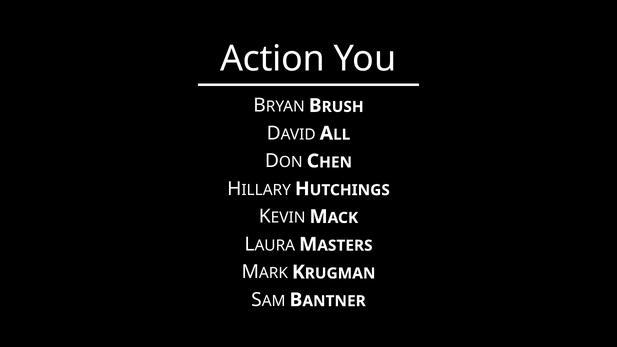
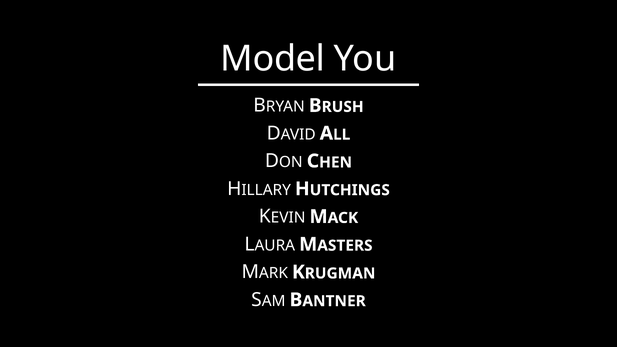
Action: Action -> Model
